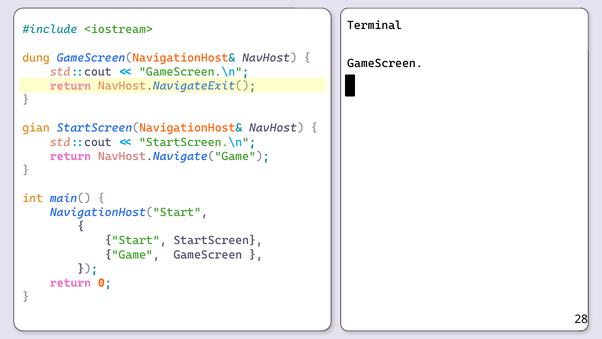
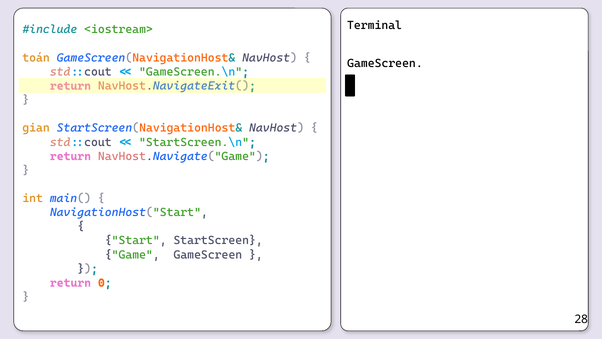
dung: dung -> toán
